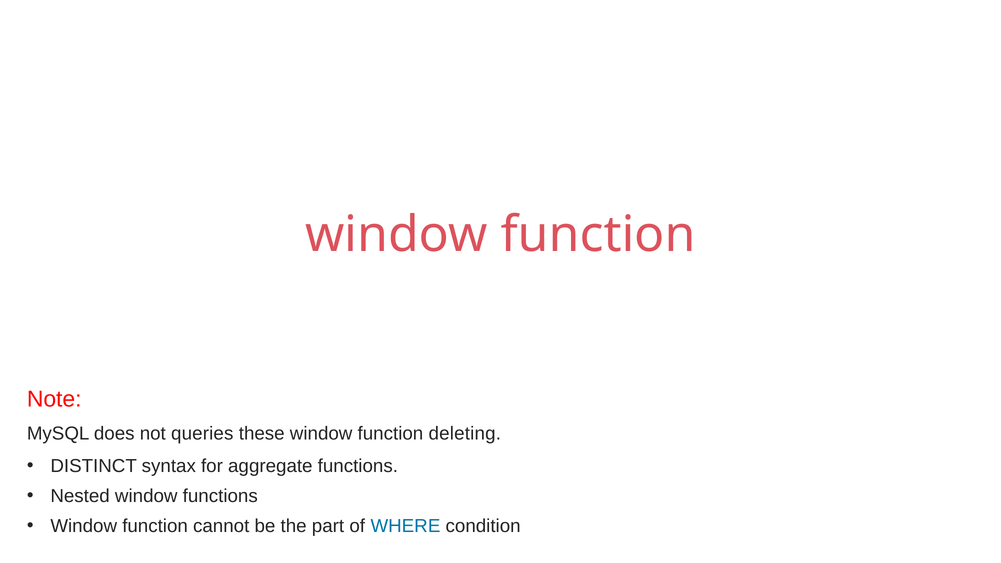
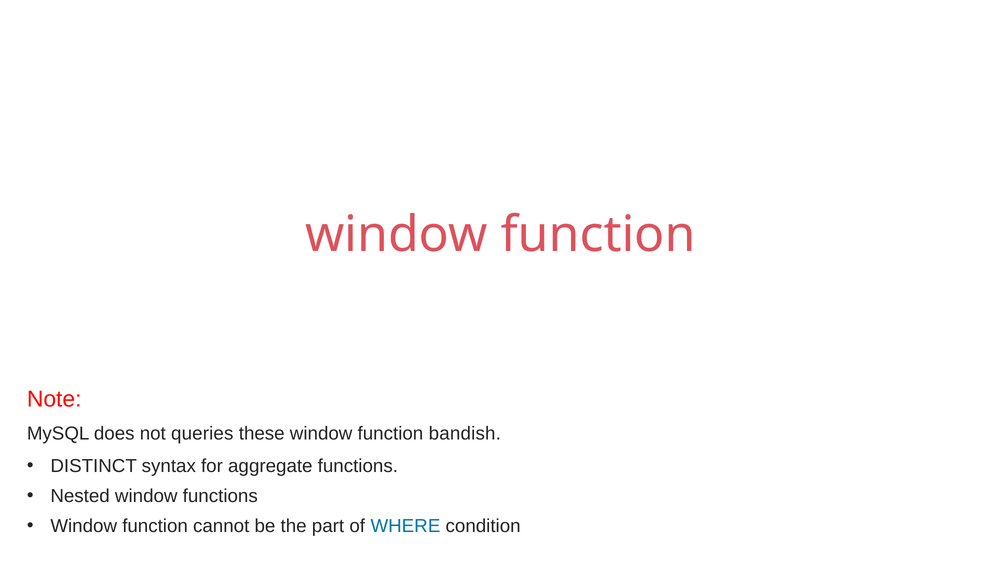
deleting: deleting -> bandish
